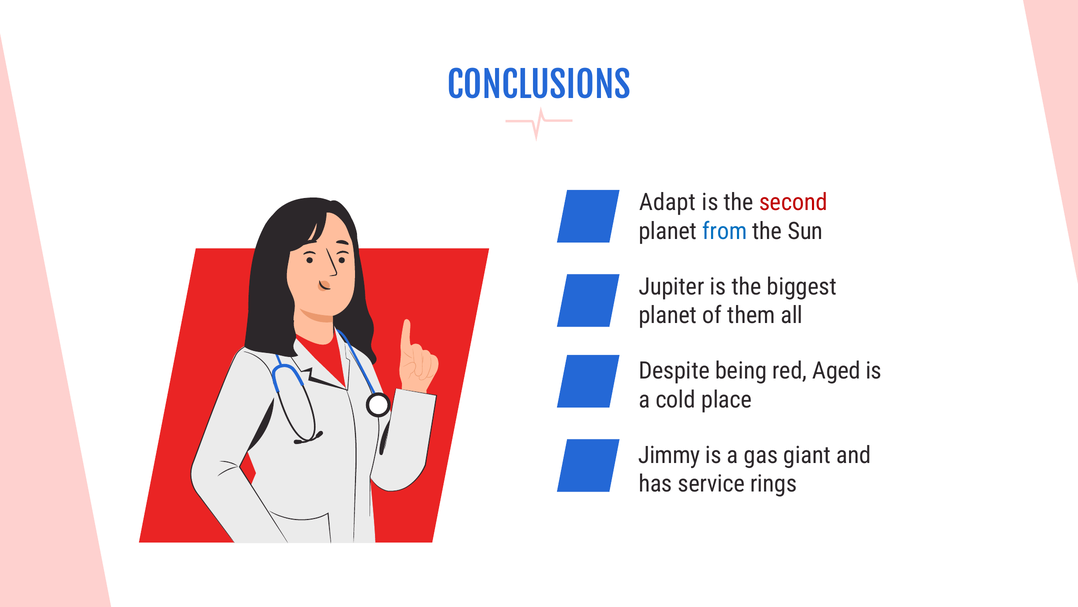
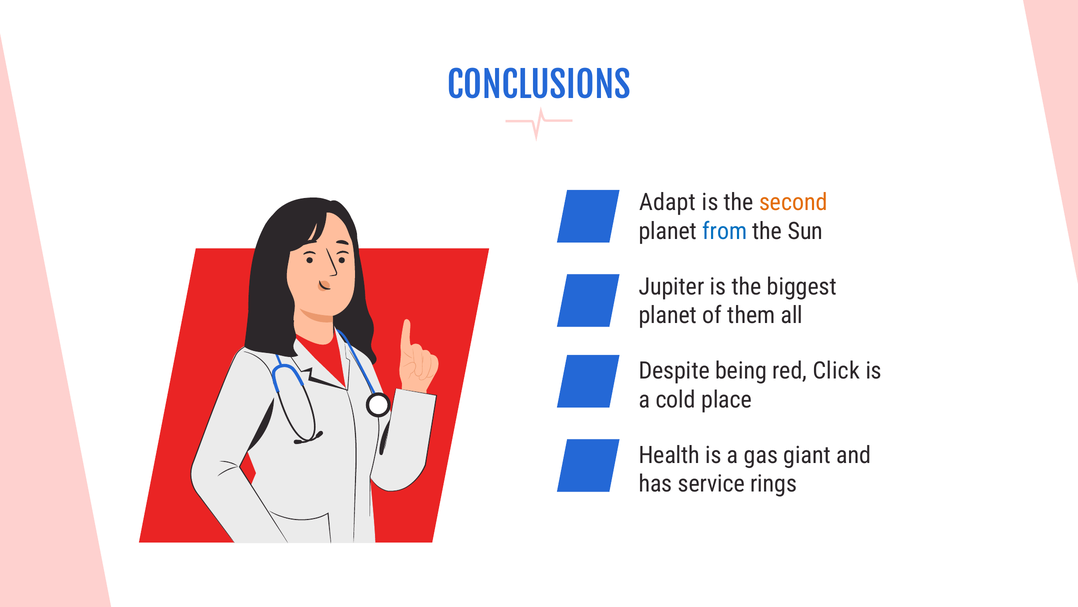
second colour: red -> orange
Aged: Aged -> Click
Jimmy: Jimmy -> Health
